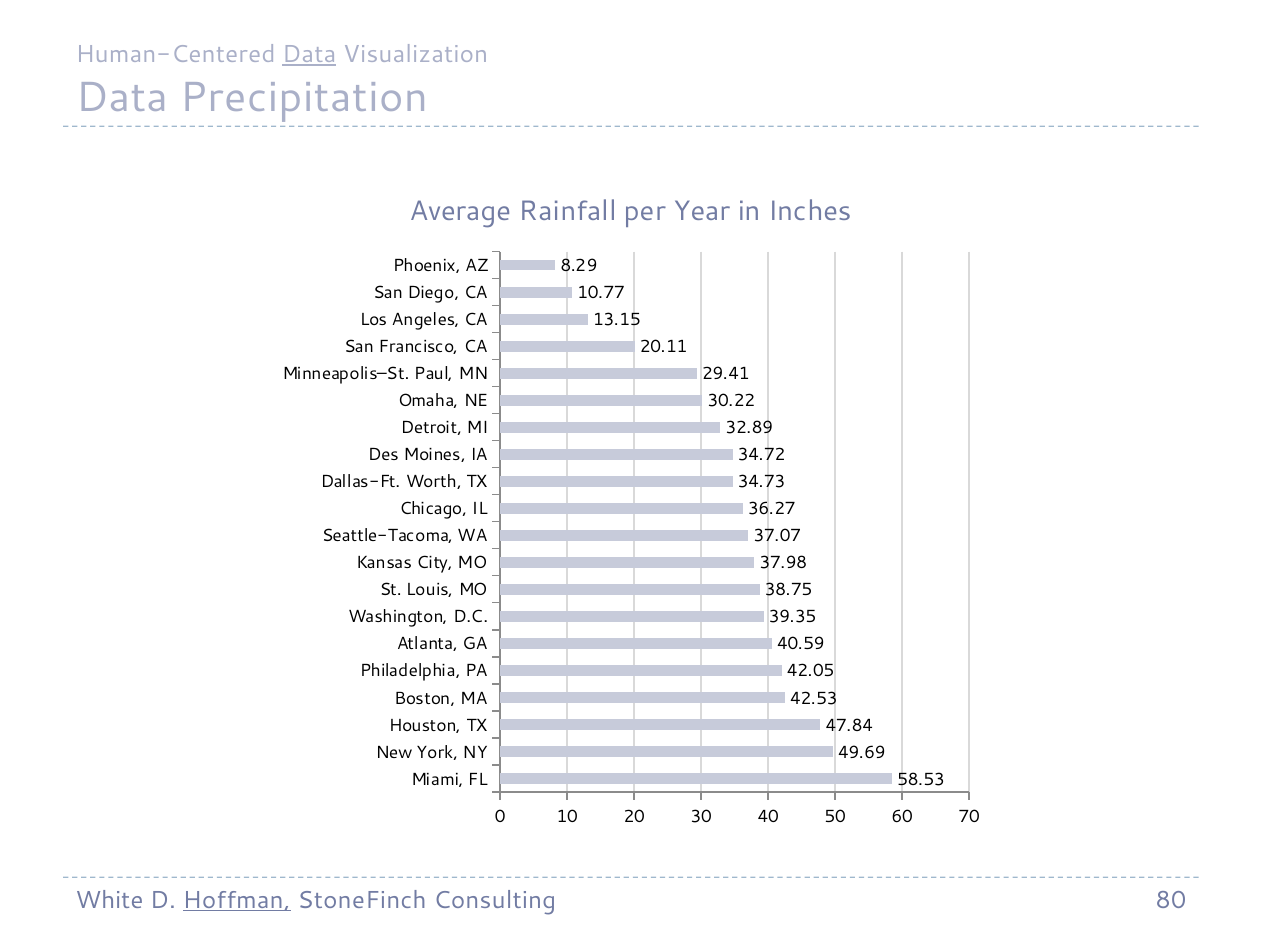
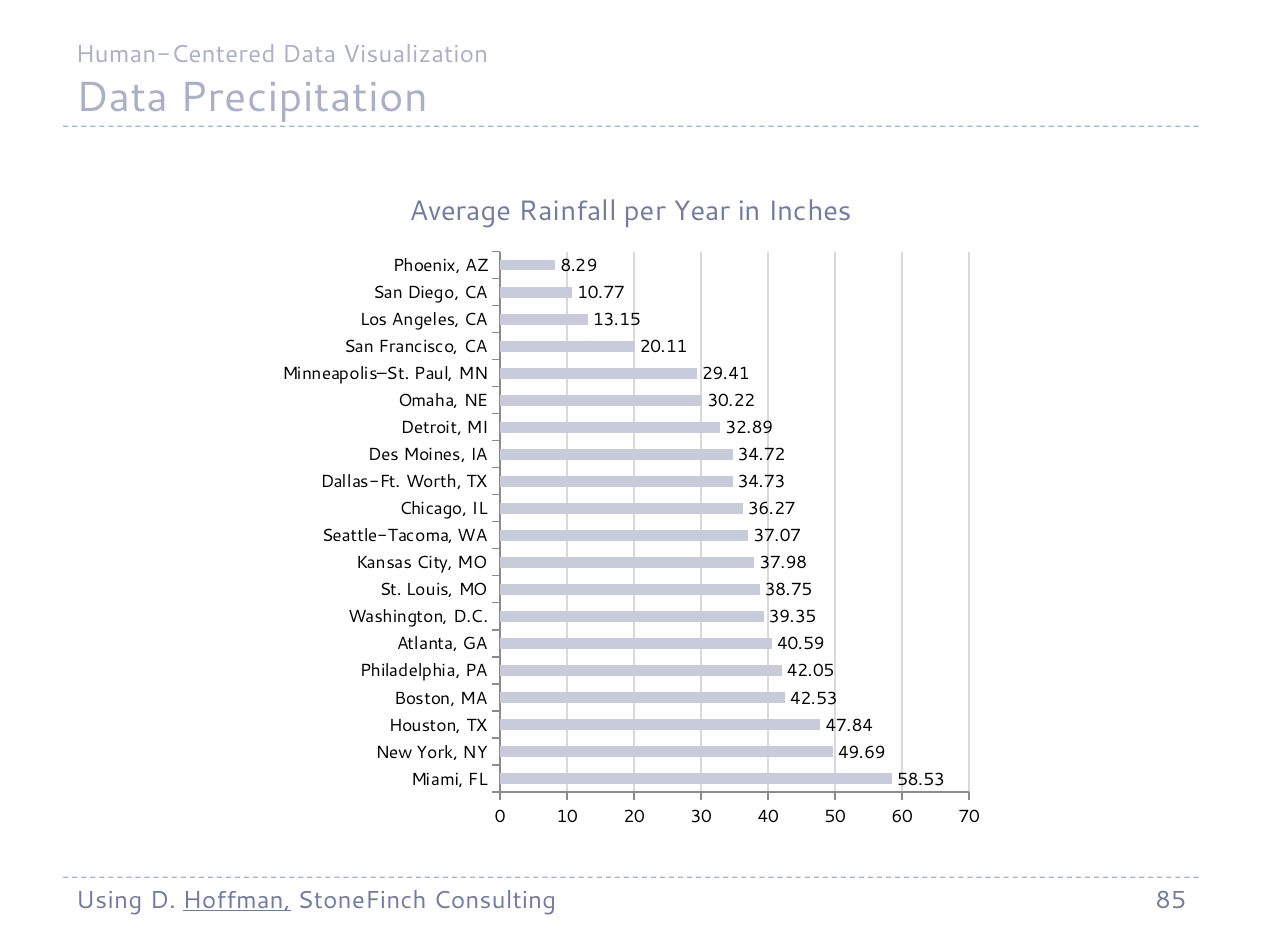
Data at (309, 54) underline: present -> none
White: White -> Using
80: 80 -> 85
